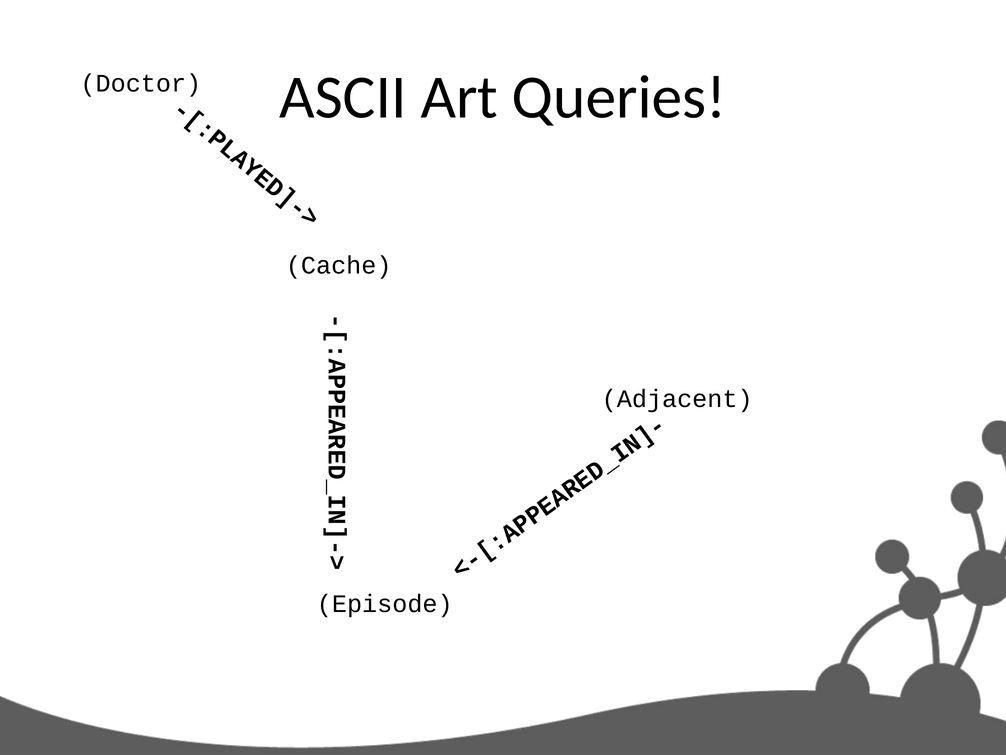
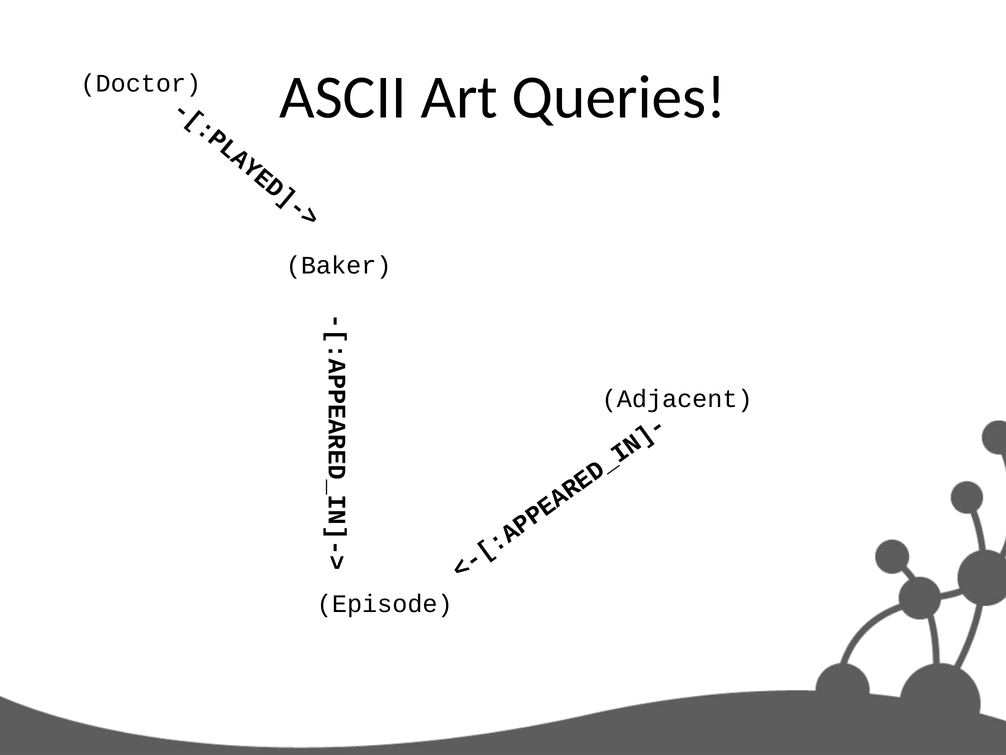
Cache: Cache -> Baker
